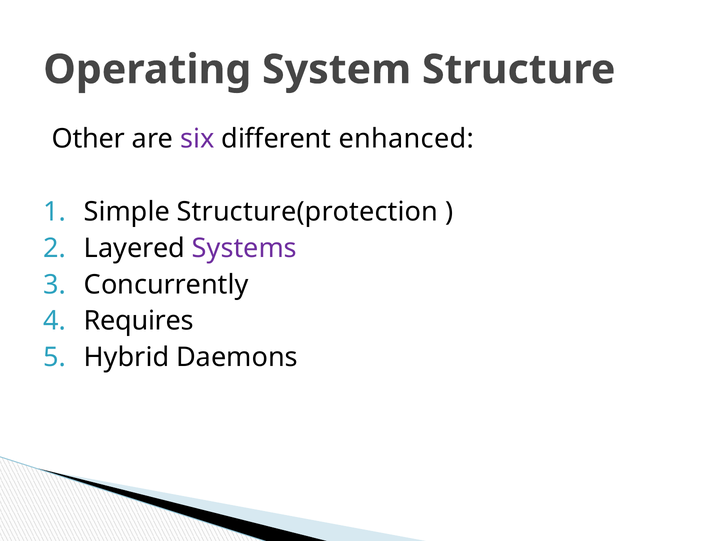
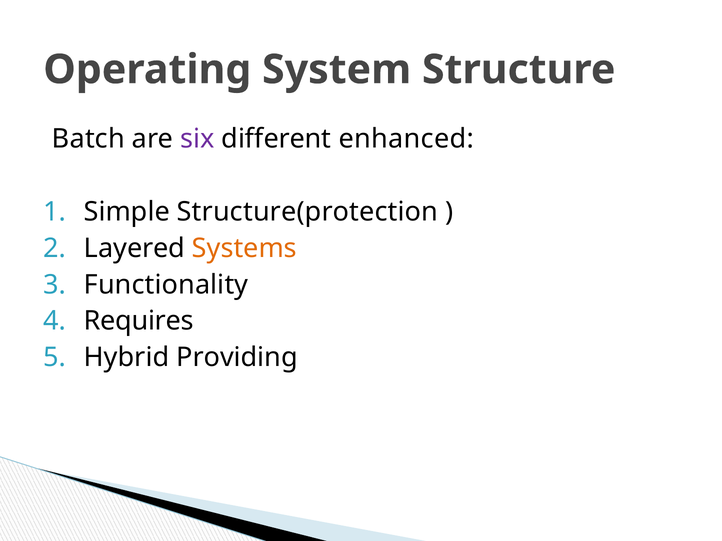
Other: Other -> Batch
Systems colour: purple -> orange
Concurrently: Concurrently -> Functionality
Daemons: Daemons -> Providing
